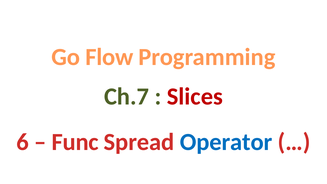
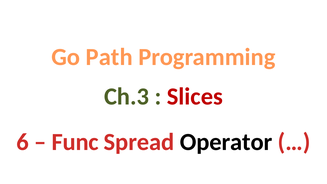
Flow: Flow -> Path
Ch.7: Ch.7 -> Ch.3
Operator colour: blue -> black
